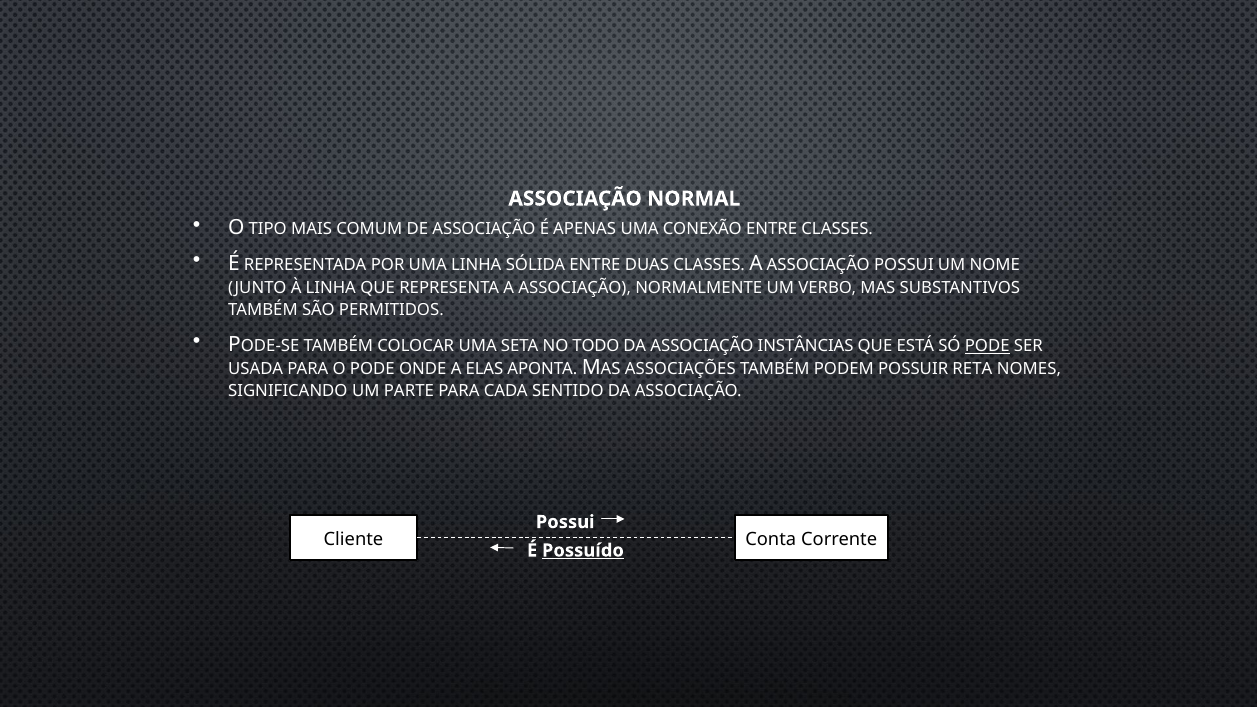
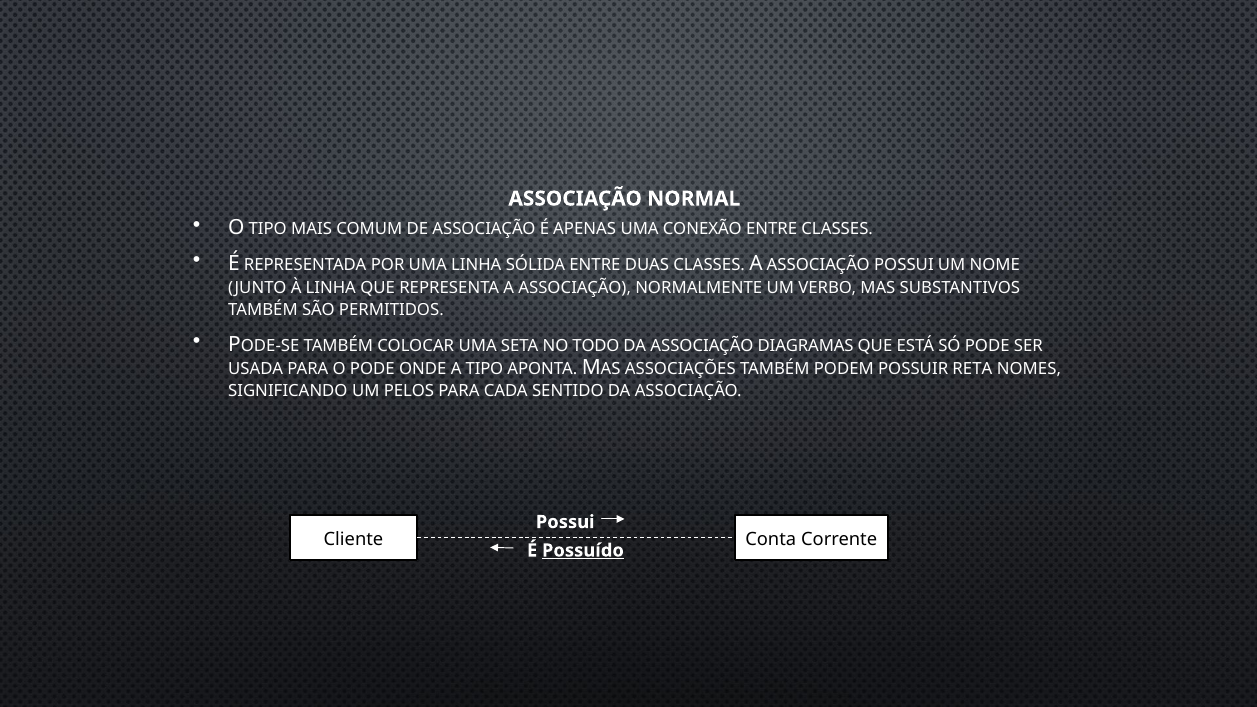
INSTÂNCIAS: INSTÂNCIAS -> DIAGRAMAS
PODE at (987, 346) underline: present -> none
A ELAS: ELAS -> TIPO
PARTE: PARTE -> PELOS
